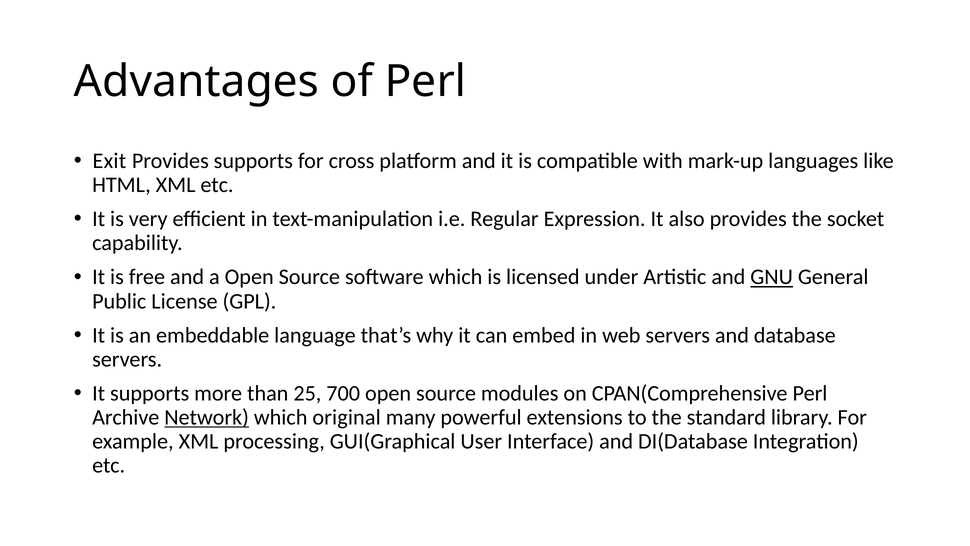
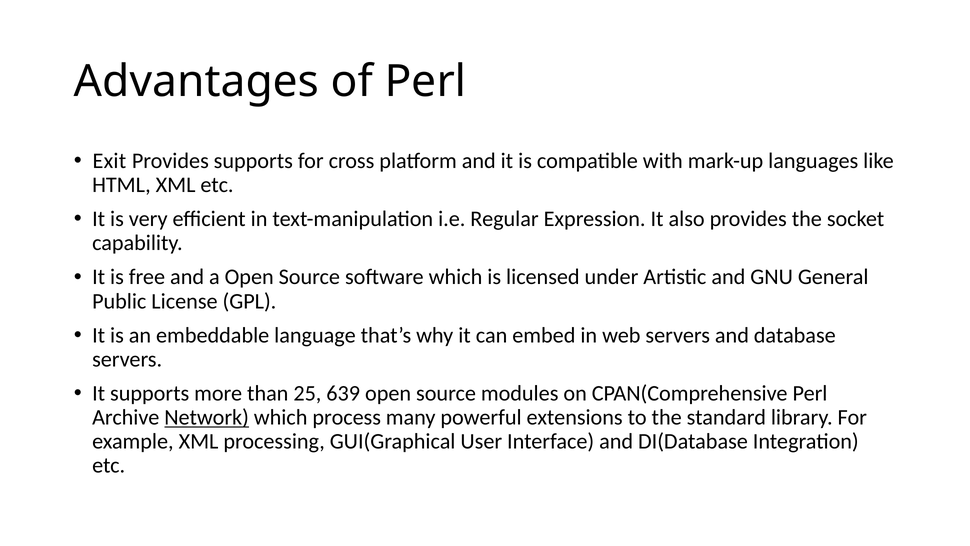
GNU underline: present -> none
700: 700 -> 639
original: original -> process
